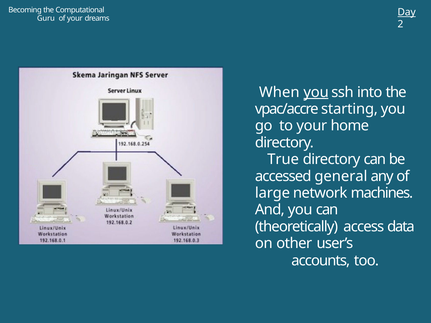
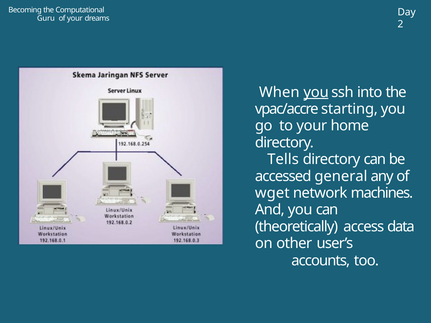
Day underline: present -> none
True: True -> Tells
large: large -> wget
